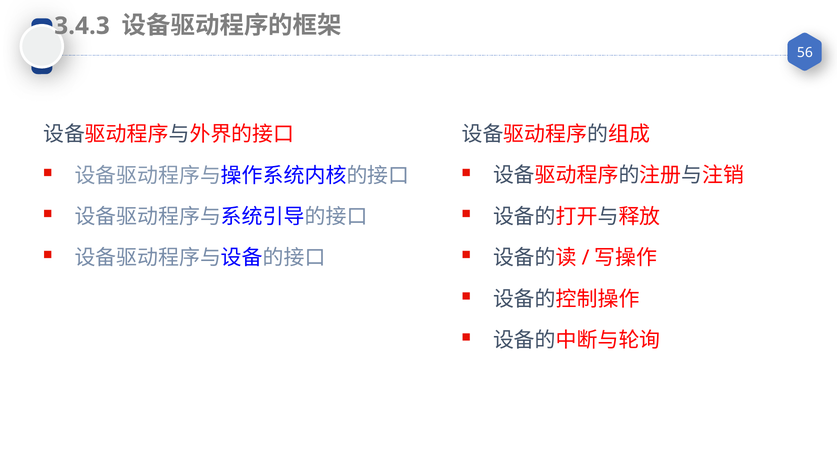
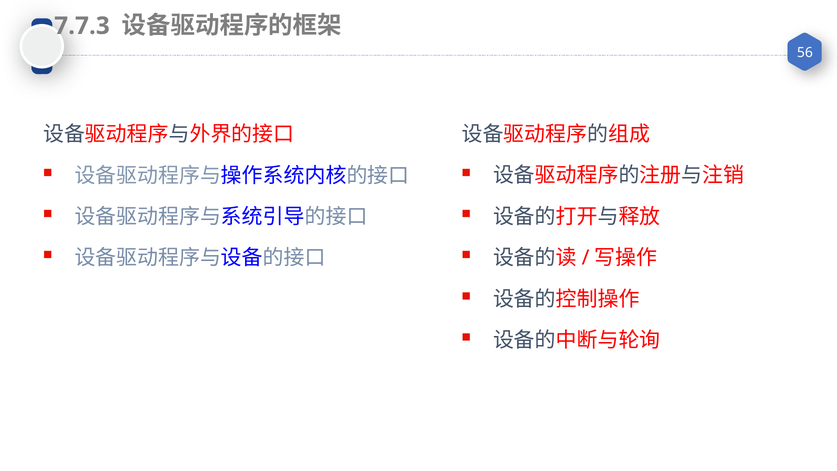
3.4.3: 3.4.3 -> 7.7.3
